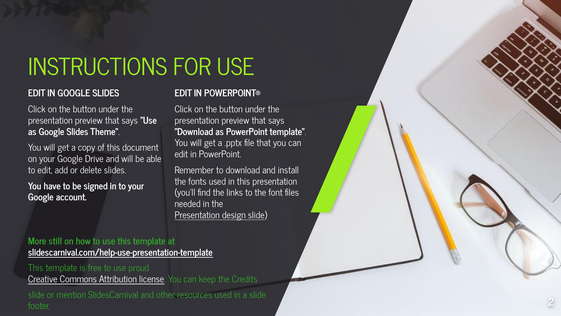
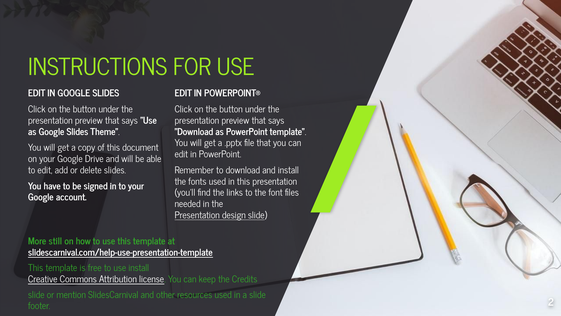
use proud: proud -> install
